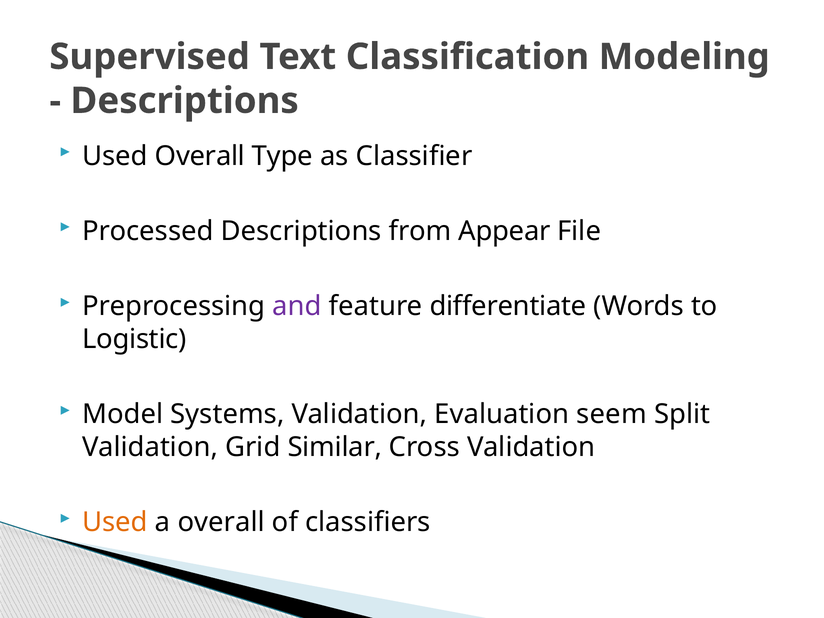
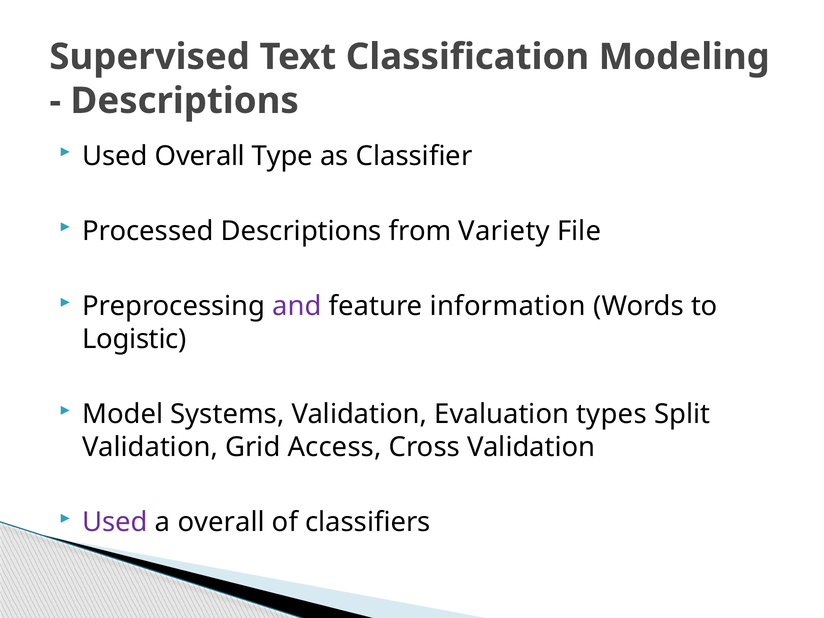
Appear: Appear -> Variety
differentiate: differentiate -> information
seem: seem -> types
Similar: Similar -> Access
Used at (115, 522) colour: orange -> purple
